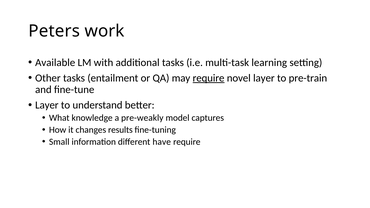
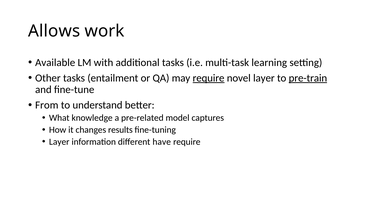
Peters: Peters -> Allows
pre-train underline: none -> present
Layer at (47, 105): Layer -> From
pre-weakly: pre-weakly -> pre-related
Small at (59, 142): Small -> Layer
